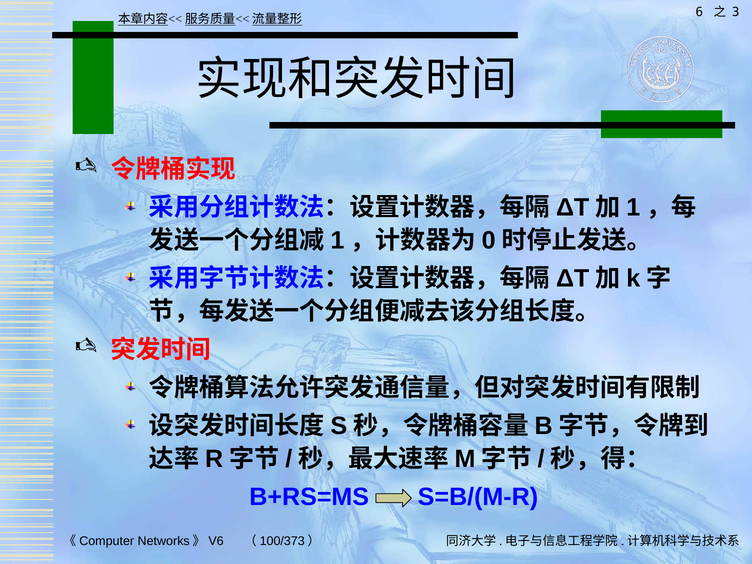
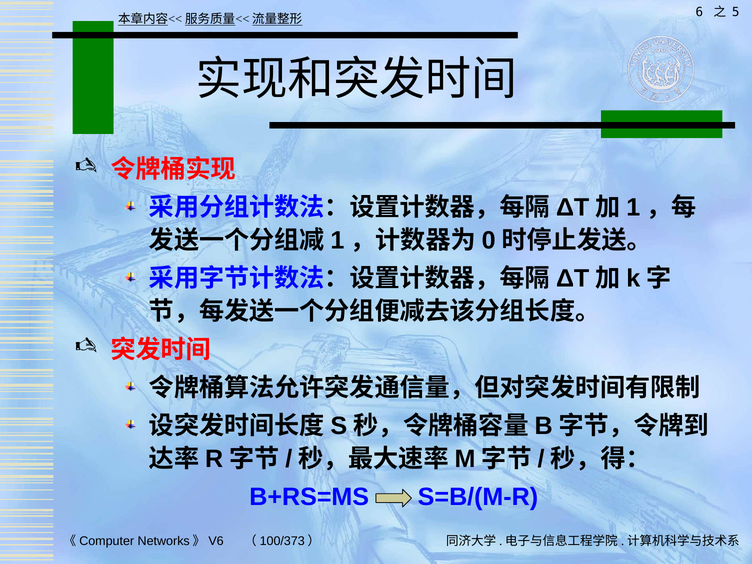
3: 3 -> 5
